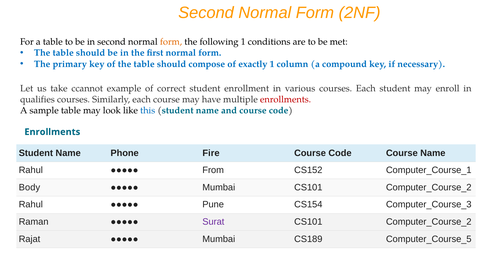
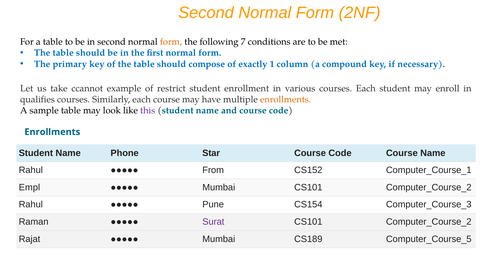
following 1: 1 -> 7
correct: correct -> restrict
enrollments at (286, 99) colour: red -> orange
this colour: blue -> purple
Fire: Fire -> Star
Body: Body -> Empl
